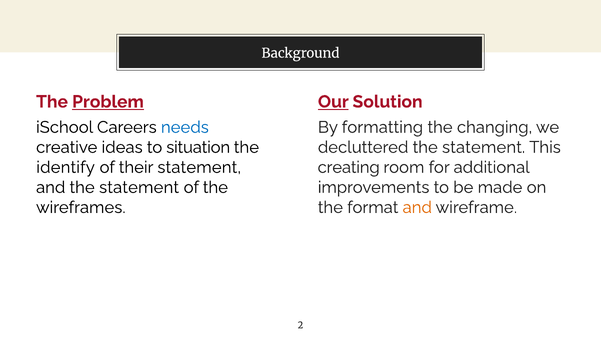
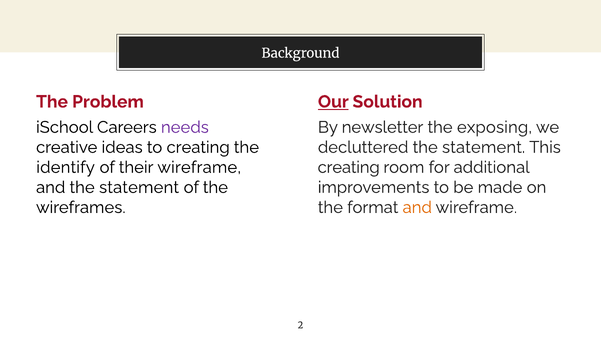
Problem underline: present -> none
formatting: formatting -> newsletter
changing: changing -> exposing
needs colour: blue -> purple
to situation: situation -> creating
their statement: statement -> wireframe
